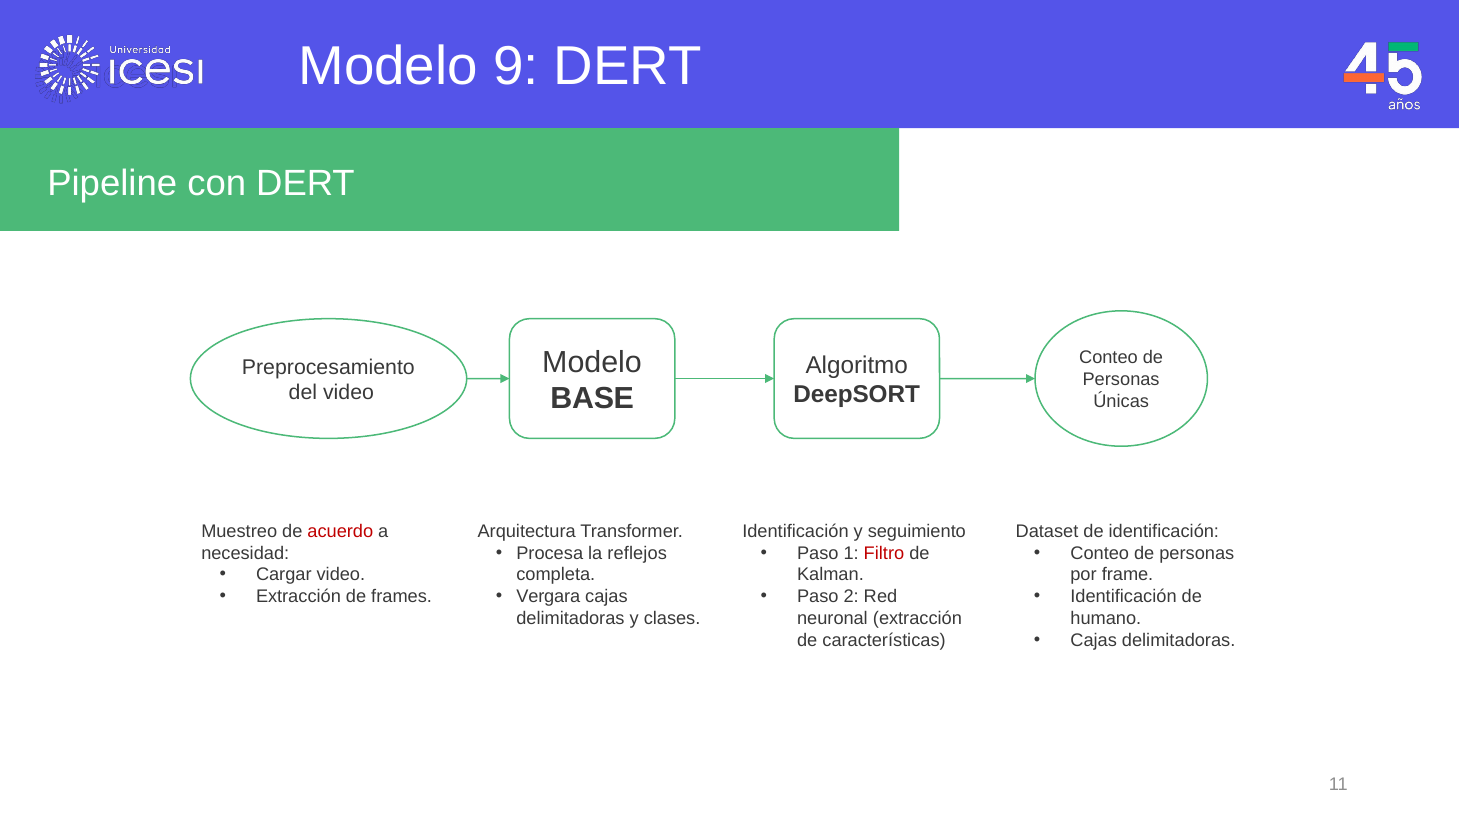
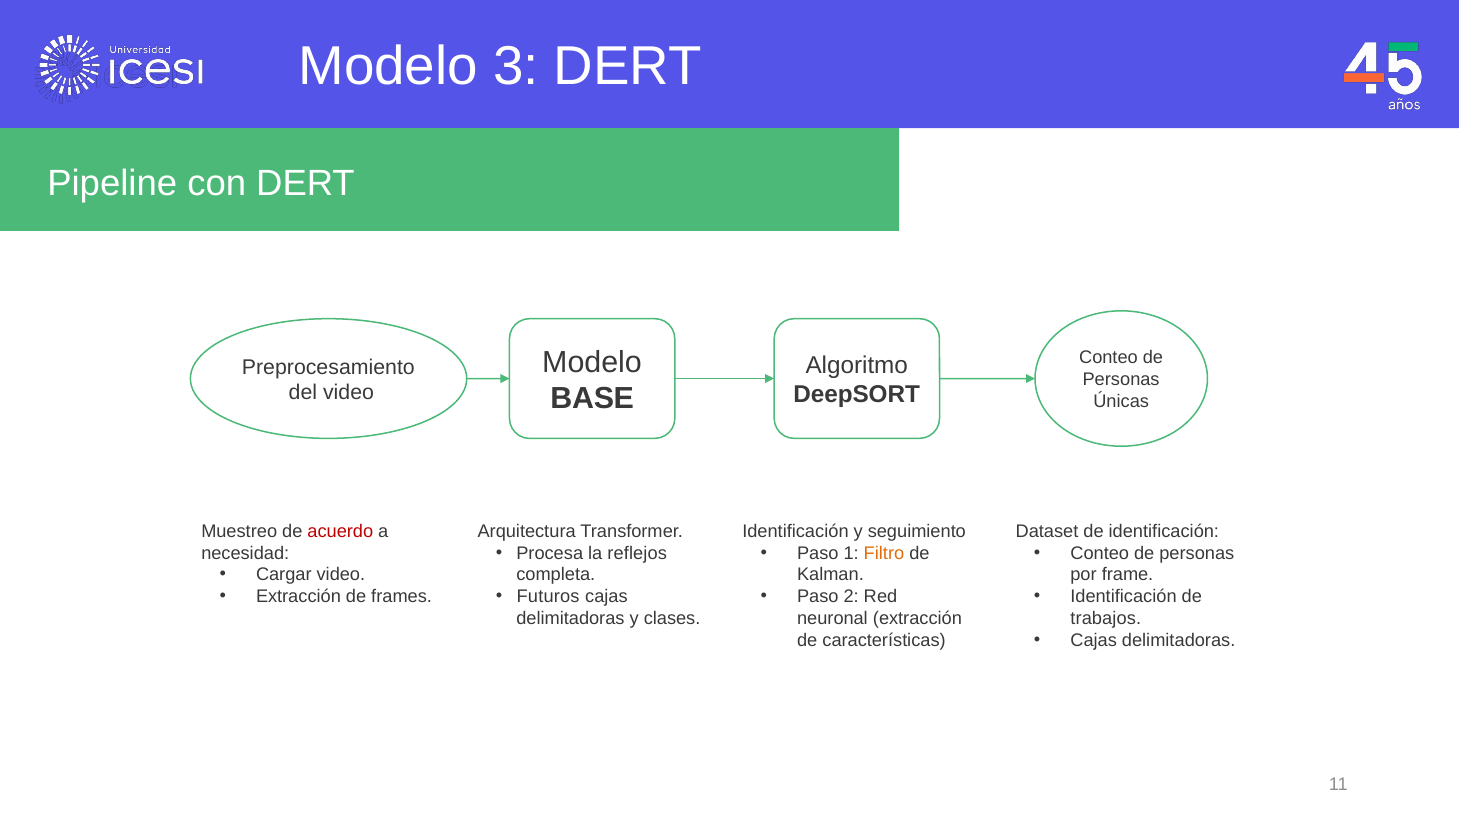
9: 9 -> 3
Filtro colour: red -> orange
Vergara: Vergara -> Futuros
humano: humano -> trabajos
